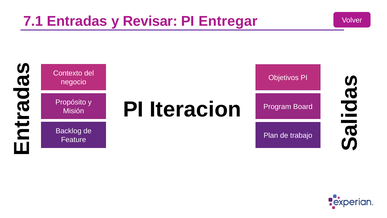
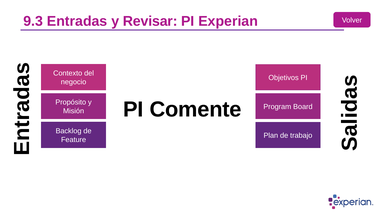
7.1: 7.1 -> 9.3
Entregar: Entregar -> Experian
Iteracion: Iteracion -> Comente
